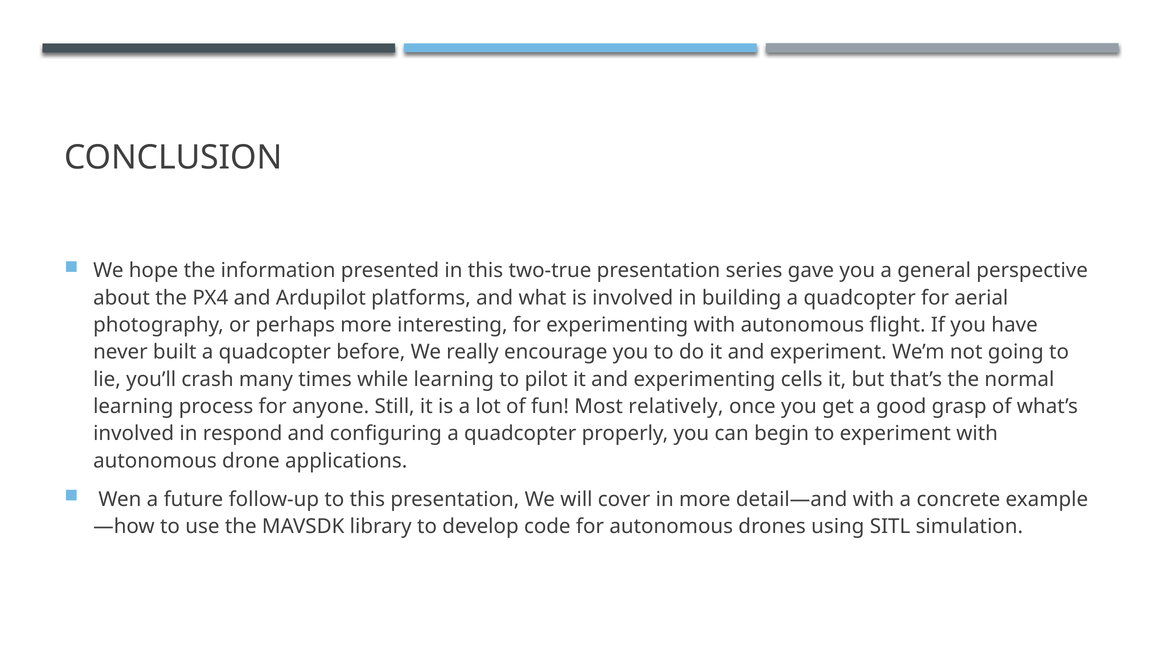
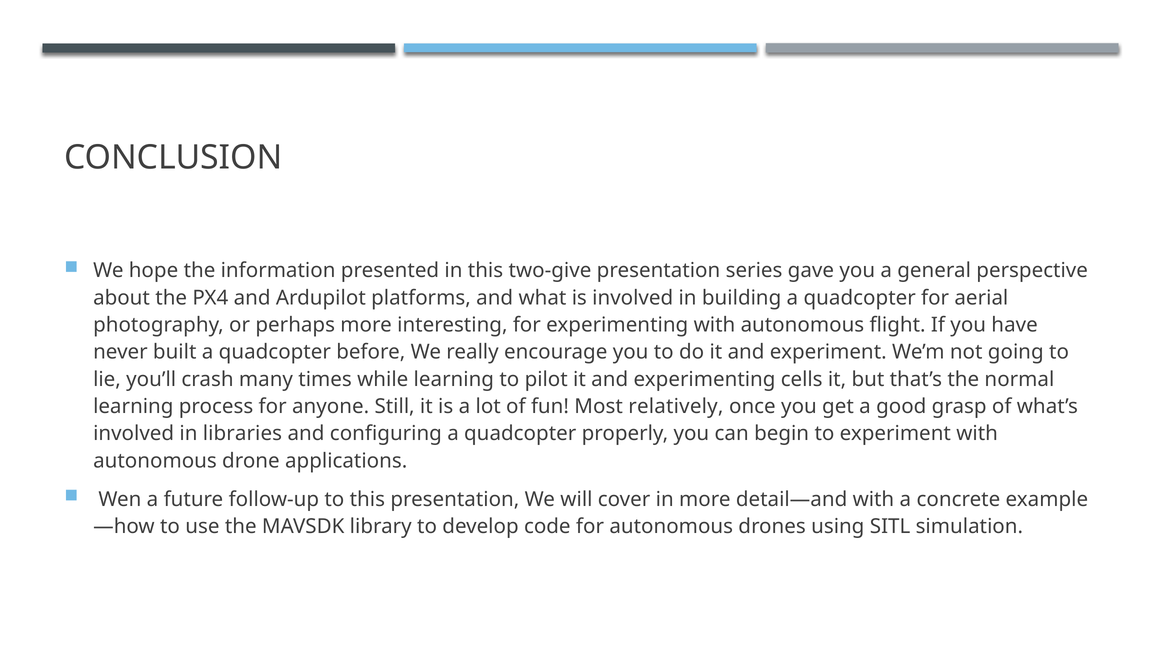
two-true: two-true -> two-give
respond: respond -> libraries
